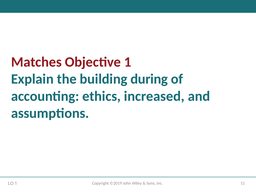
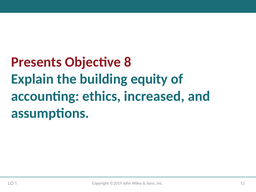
Matches: Matches -> Presents
Objective 1: 1 -> 8
during: during -> equity
